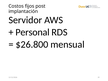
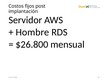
Personal: Personal -> Hombre
